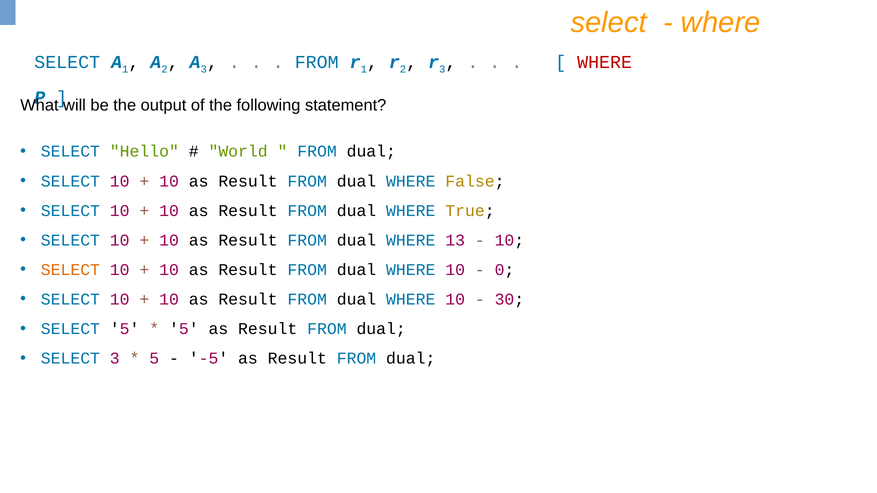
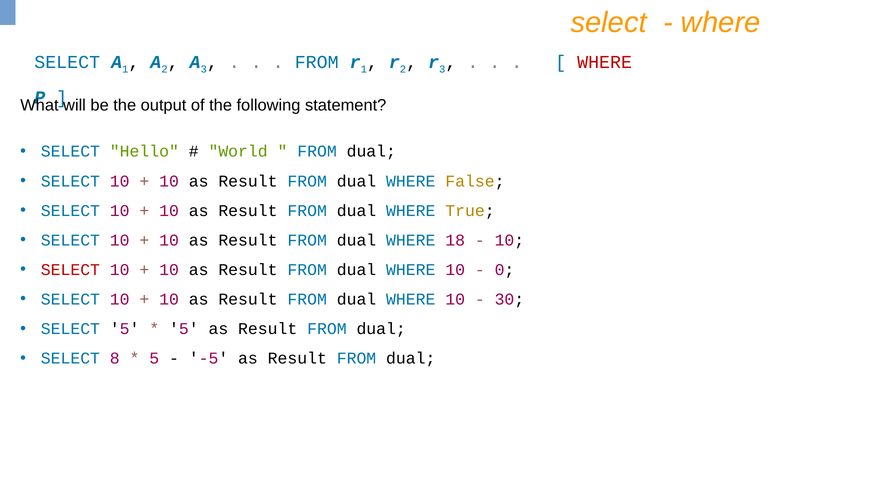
13: 13 -> 18
SELECT at (70, 270) colour: orange -> red
SELECT 3: 3 -> 8
